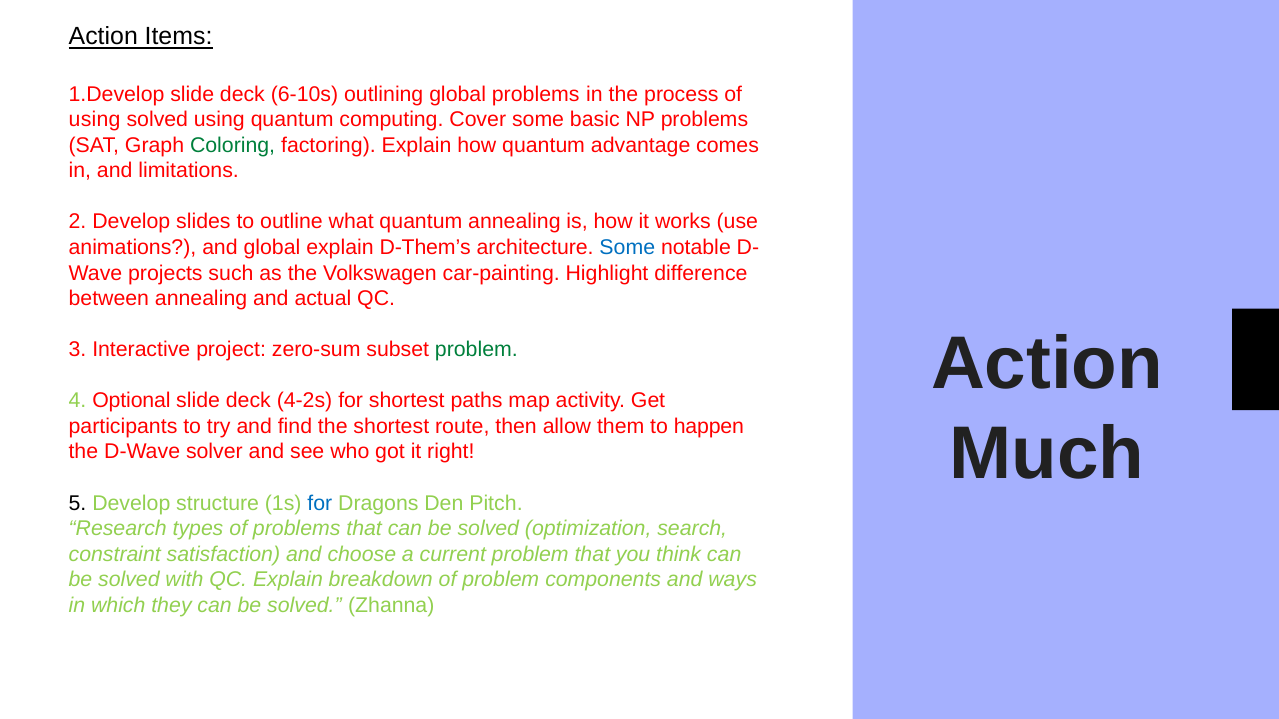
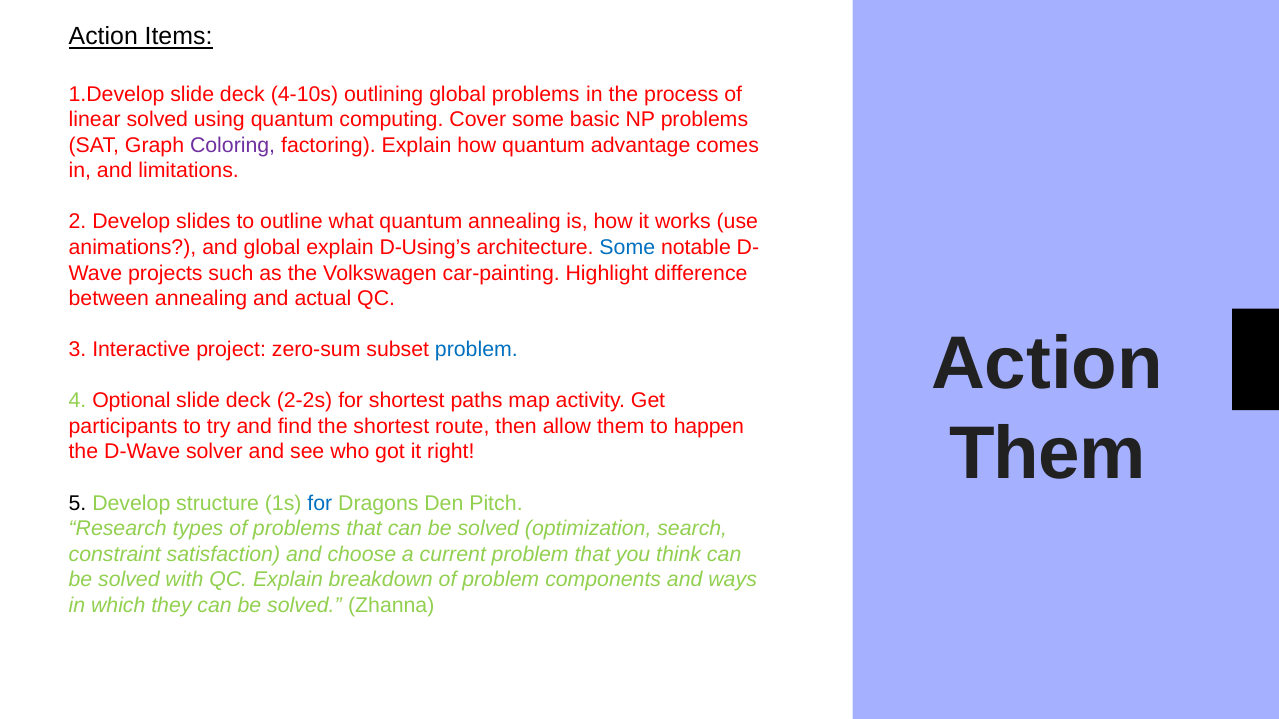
6-10s: 6-10s -> 4-10s
using at (95, 120): using -> linear
Coloring colour: green -> purple
D-Them’s: D-Them’s -> D-Using’s
problem at (476, 350) colour: green -> blue
4-2s: 4-2s -> 2-2s
Much at (1047, 454): Much -> Them
